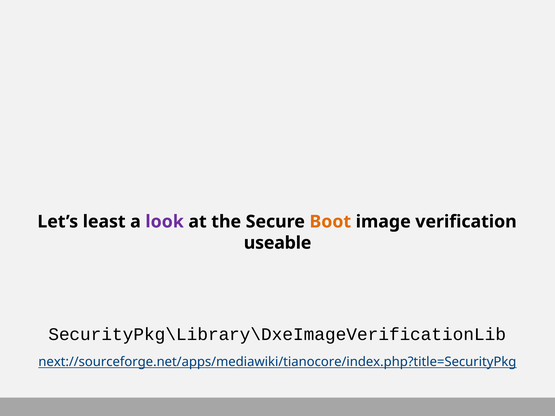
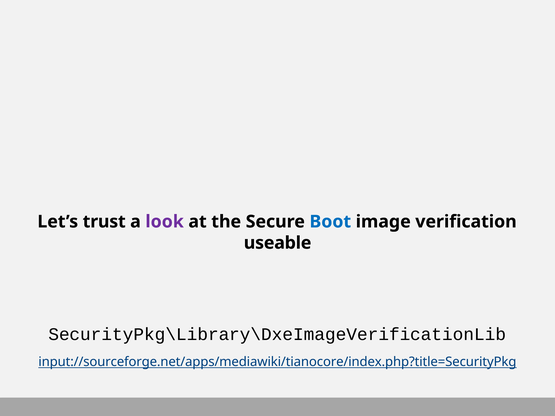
least: least -> trust
Boot colour: orange -> blue
next://sourceforge.net/apps/mediawiki/tianocore/index.php?title=SecurityPkg: next://sourceforge.net/apps/mediawiki/tianocore/index.php?title=SecurityPkg -> input://sourceforge.net/apps/mediawiki/tianocore/index.php?title=SecurityPkg
